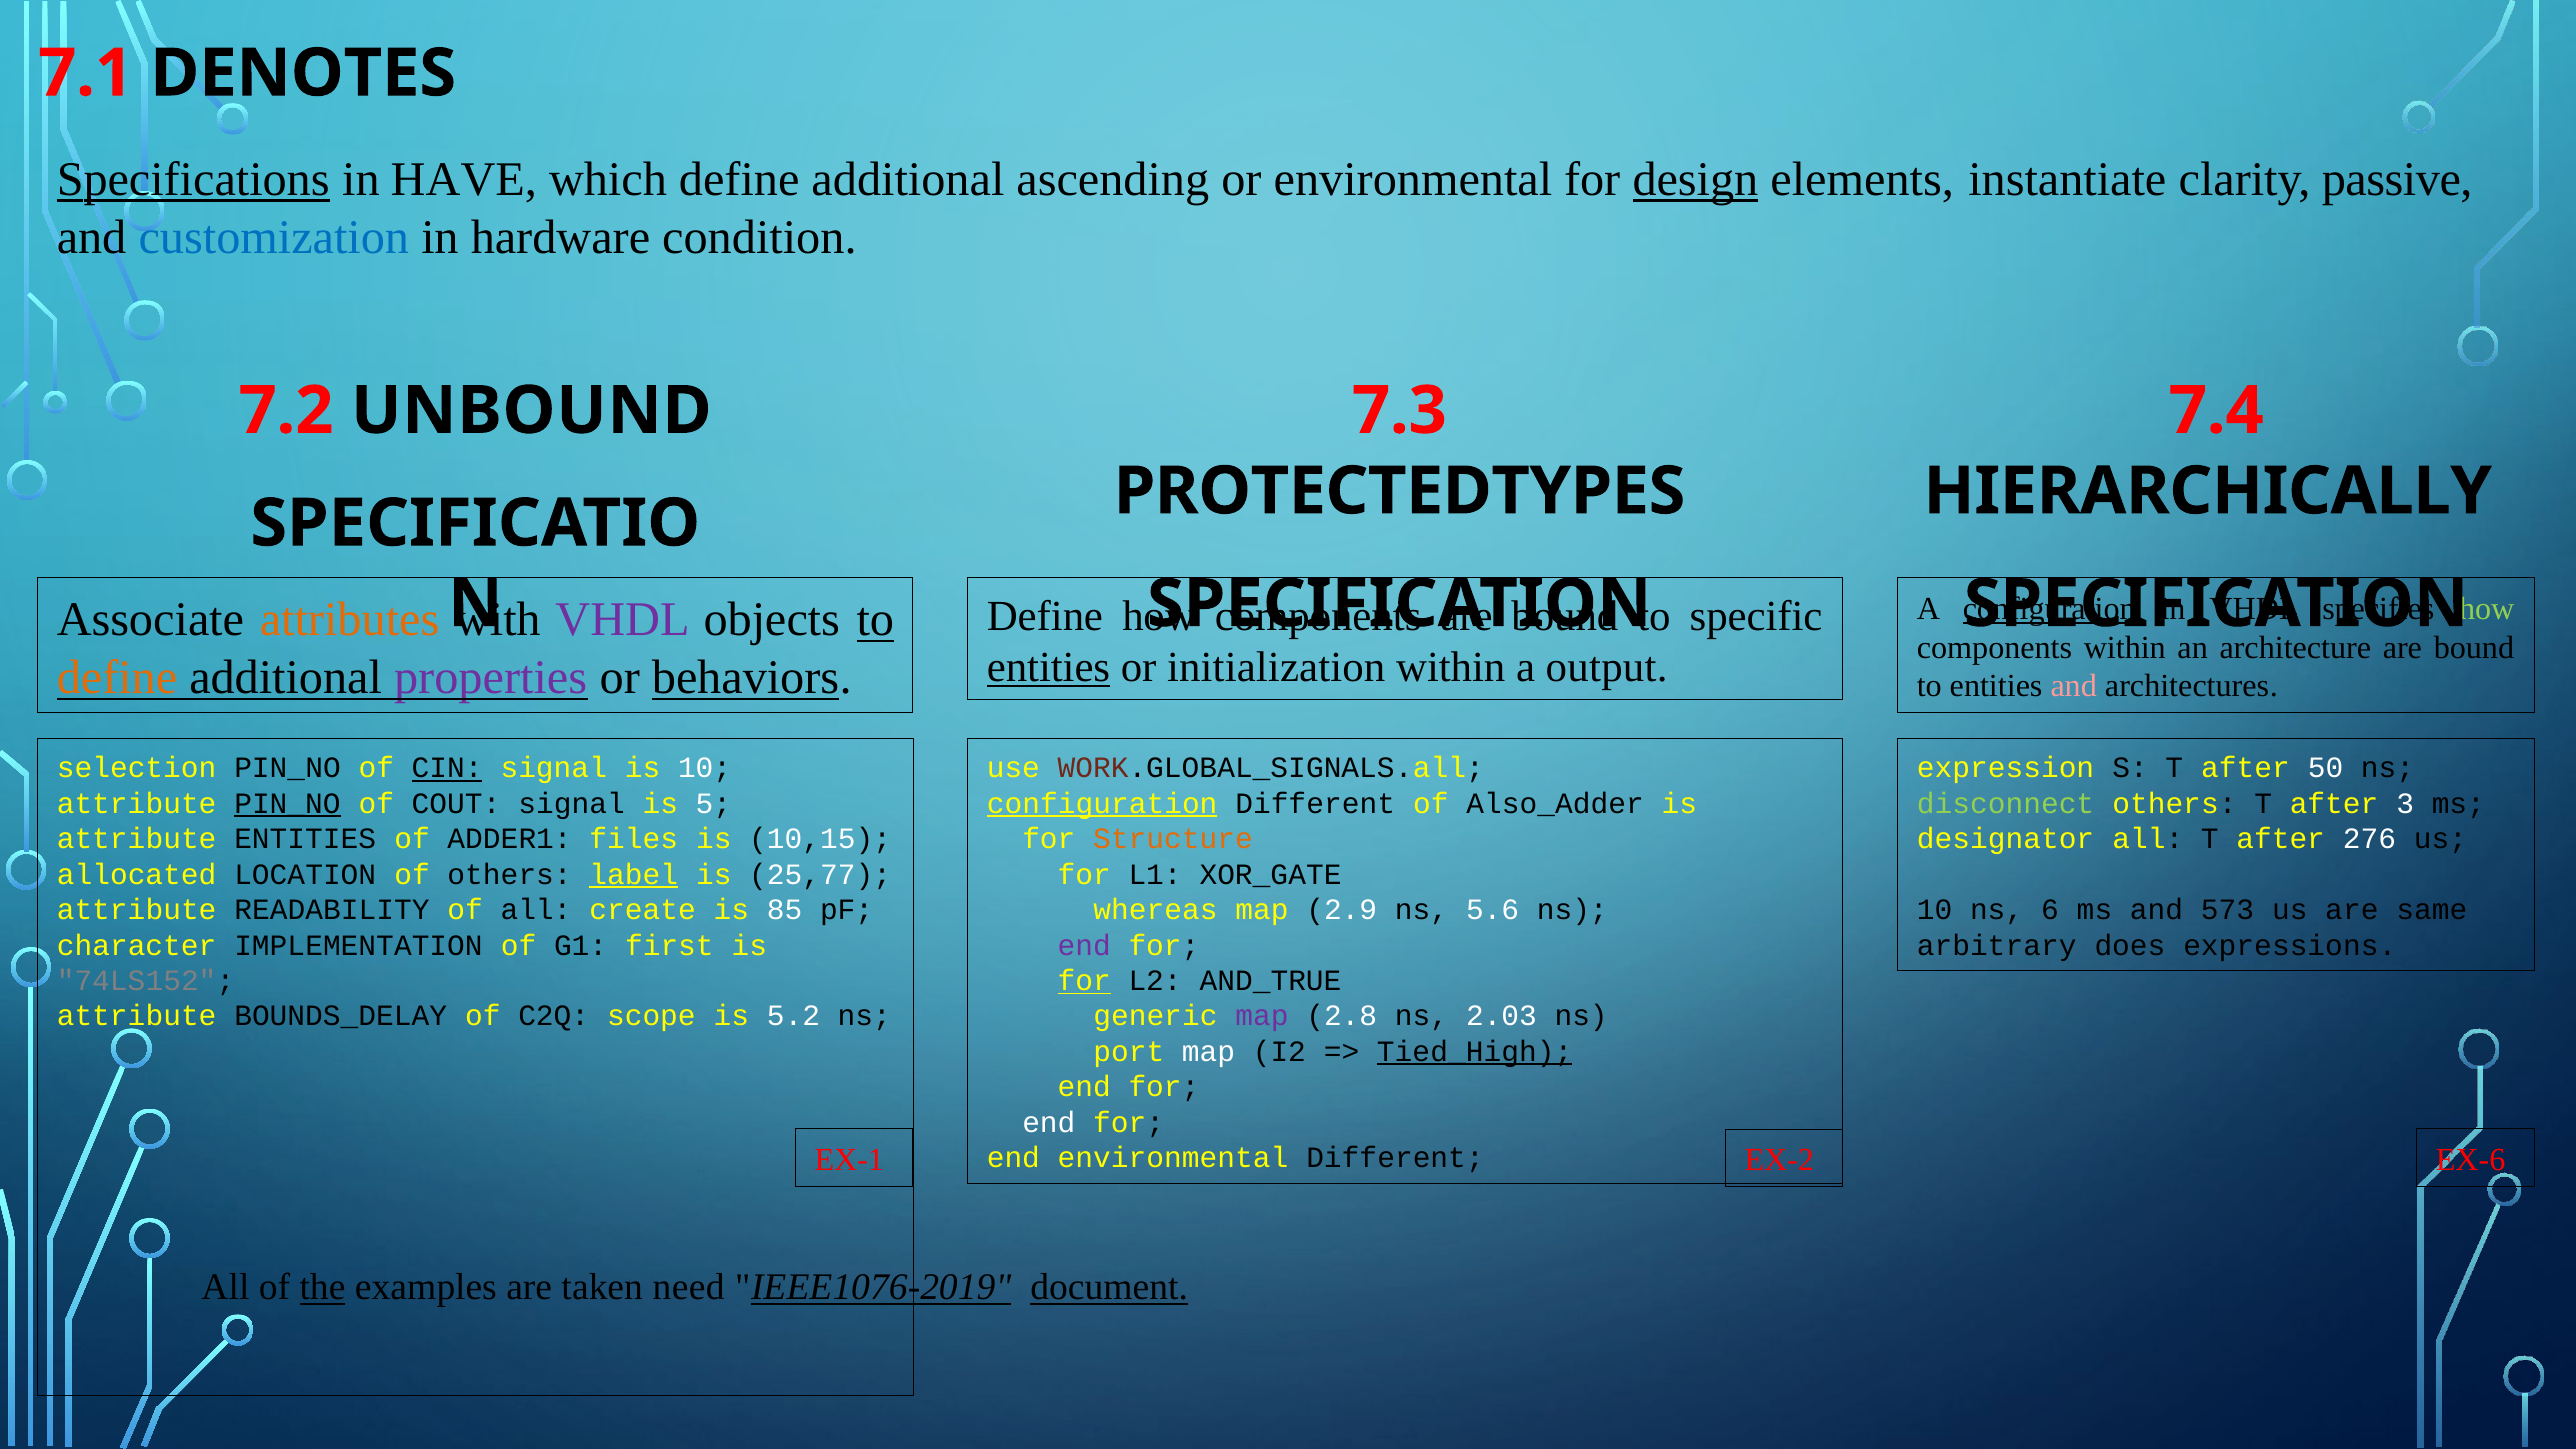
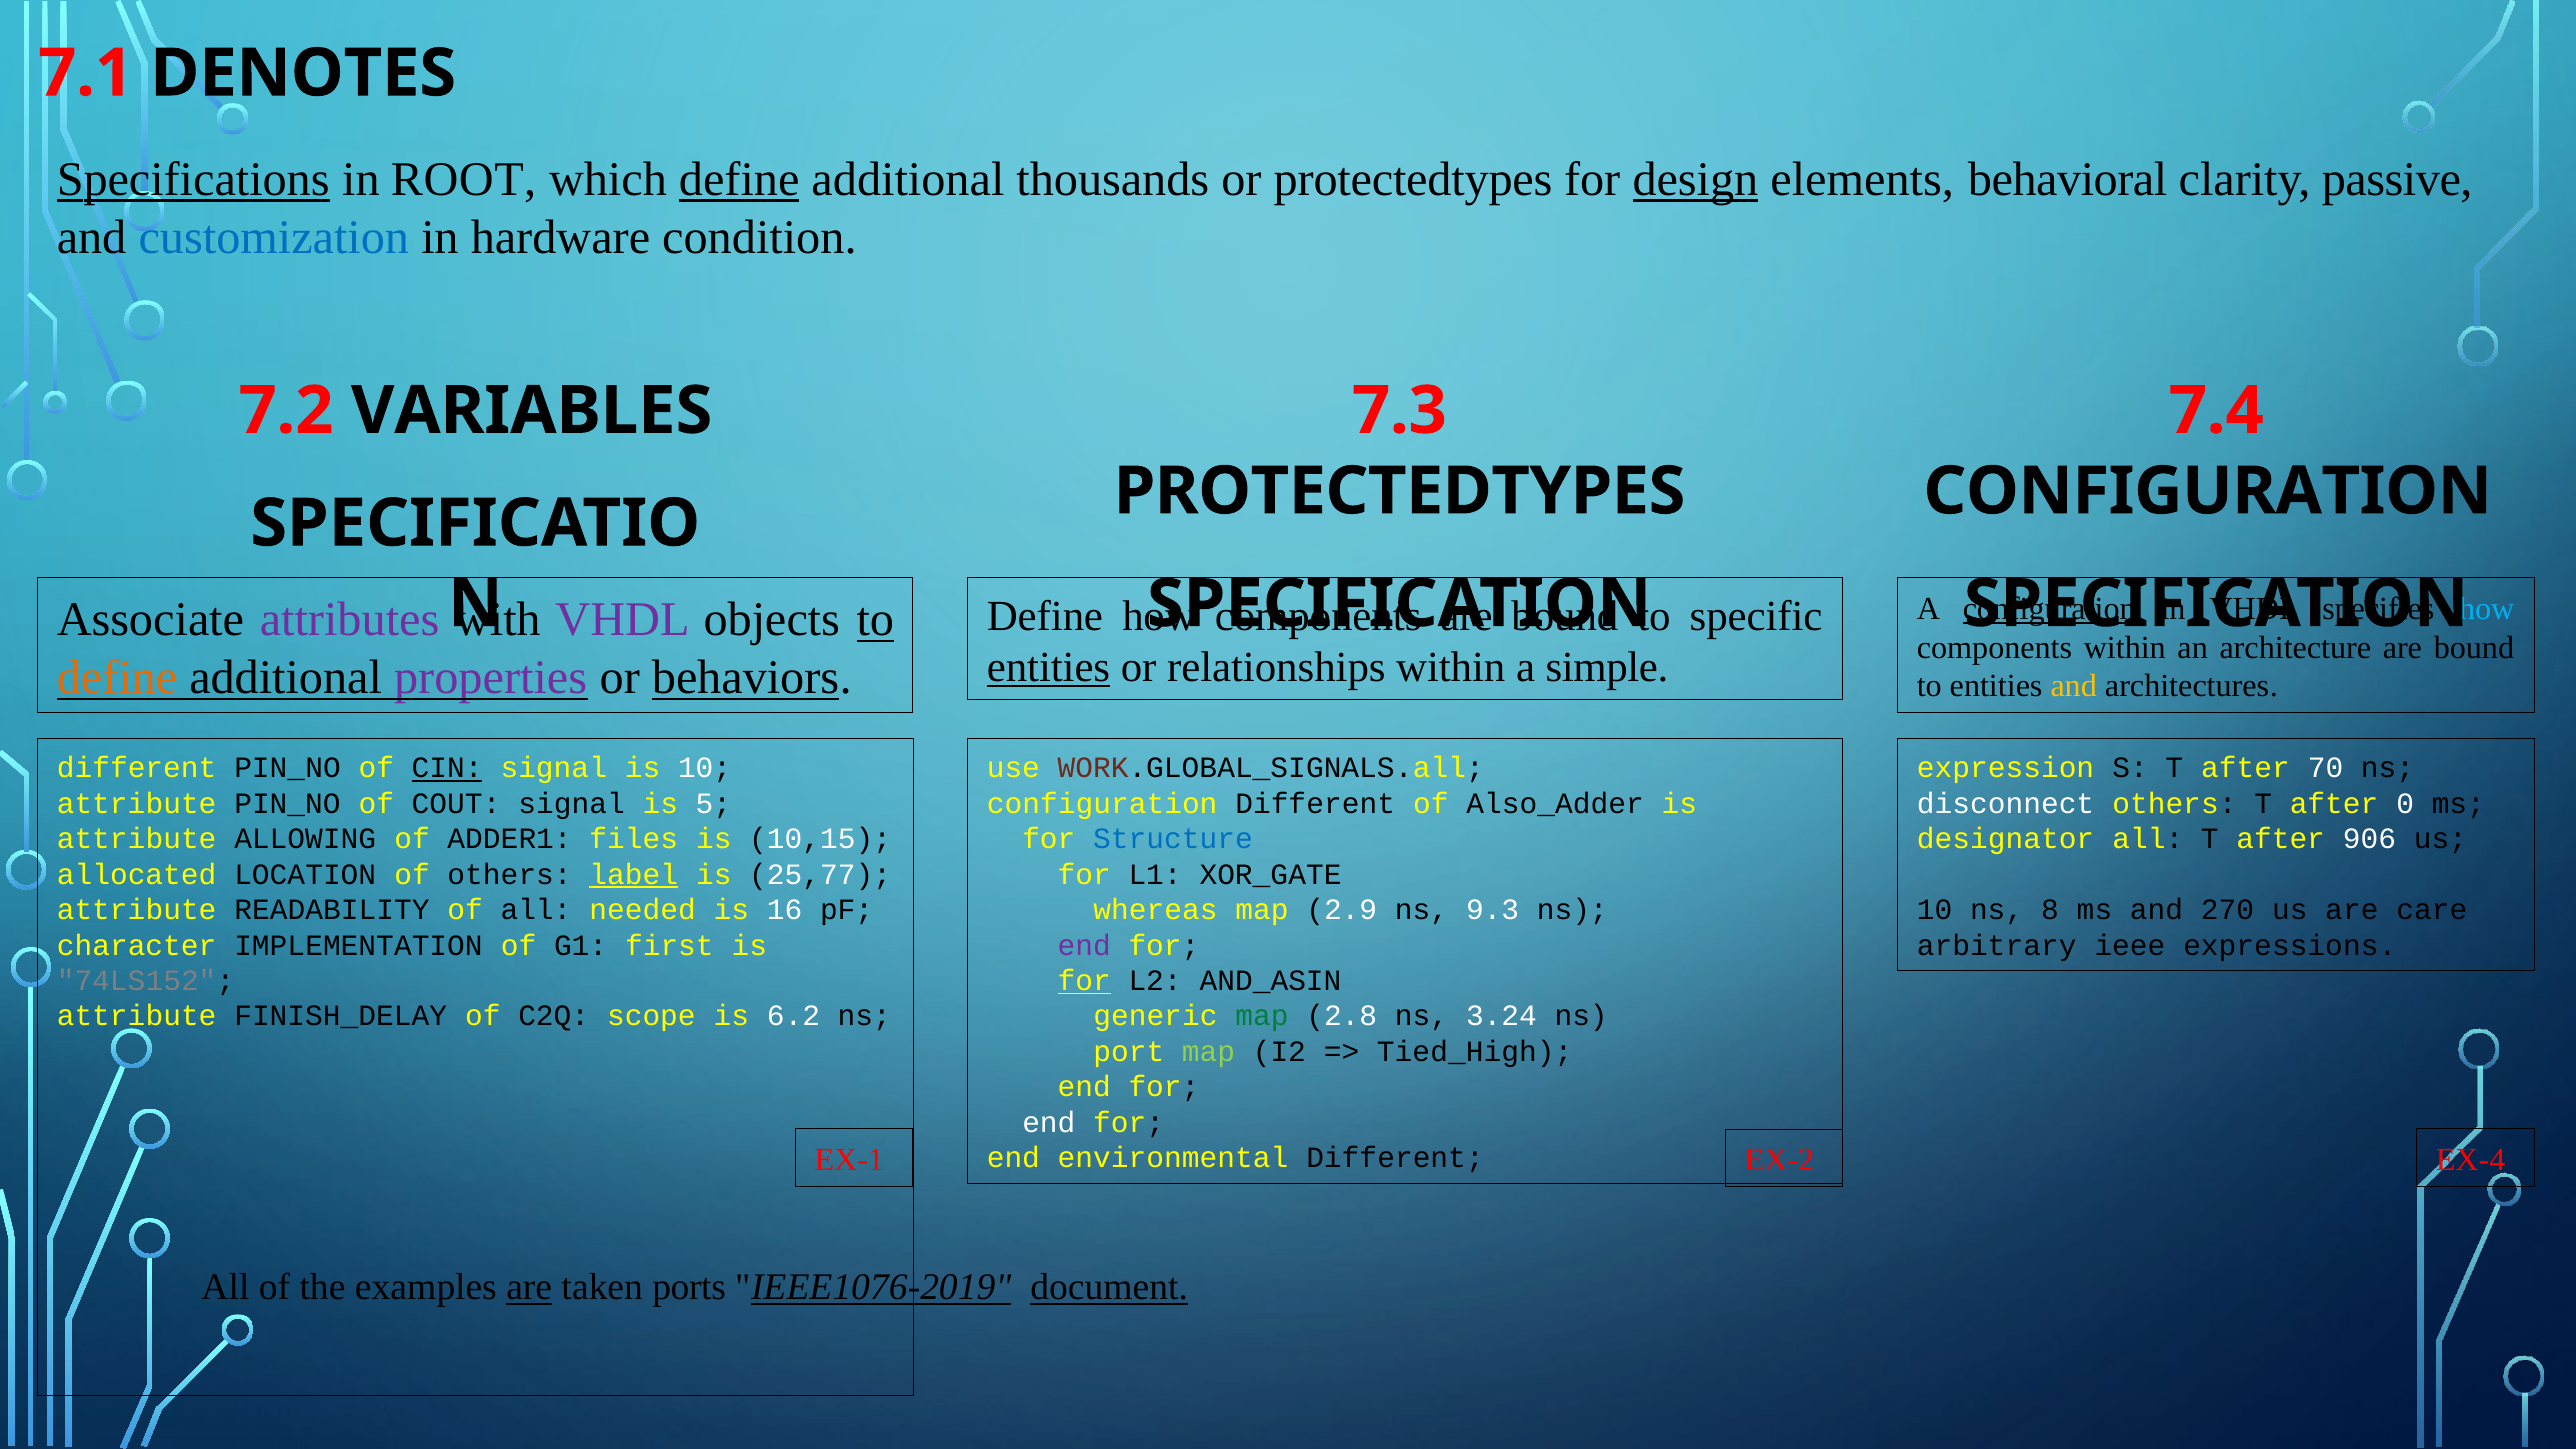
HAVE: HAVE -> ROOT
define at (739, 179) underline: none -> present
ascending: ascending -> thousands
or environmental: environmental -> protectedtypes
instantiate: instantiate -> behavioral
UNBOUND: UNBOUND -> VARIABLES
HIERARCHICALLY at (2208, 491): HIERARCHICALLY -> CONFIGURATION
how at (2487, 609) colour: light green -> light blue
attributes colour: orange -> purple
initialization: initialization -> relationships
output: output -> simple
and at (2074, 686) colour: pink -> yellow
selection at (137, 768): selection -> different
50: 50 -> 70
PIN_NO at (287, 804) underline: present -> none
configuration at (1102, 804) underline: present -> none
disconnect colour: light green -> white
3: 3 -> 0
attribute ENTITIES: ENTITIES -> ALLOWING
Structure colour: orange -> blue
276: 276 -> 906
create: create -> needed
85: 85 -> 16
5.6: 5.6 -> 9.3
6: 6 -> 8
573: 573 -> 270
same: same -> care
does: does -> ieee
AND_TRUE: AND_TRUE -> AND_ASIN
BOUNDS_DELAY: BOUNDS_DELAY -> FINISH_DELAY
5.2: 5.2 -> 6.2
map at (1262, 1016) colour: purple -> green
2.03: 2.03 -> 3.24
map at (1208, 1052) colour: white -> light green
Tied_High underline: present -> none
EX-6: EX-6 -> EX-4
the underline: present -> none
are at (529, 1288) underline: none -> present
need: need -> ports
